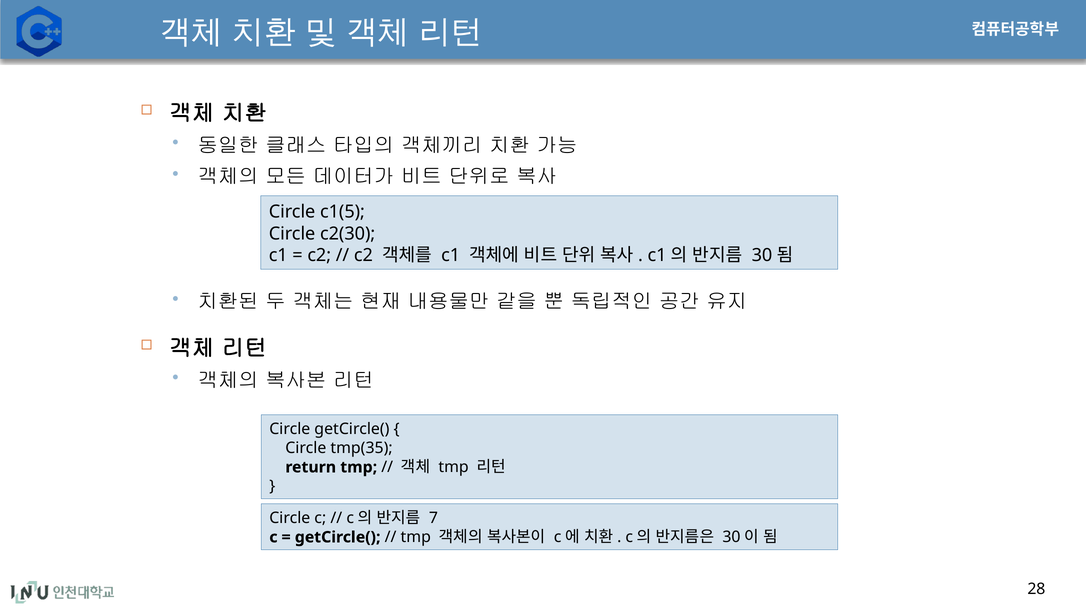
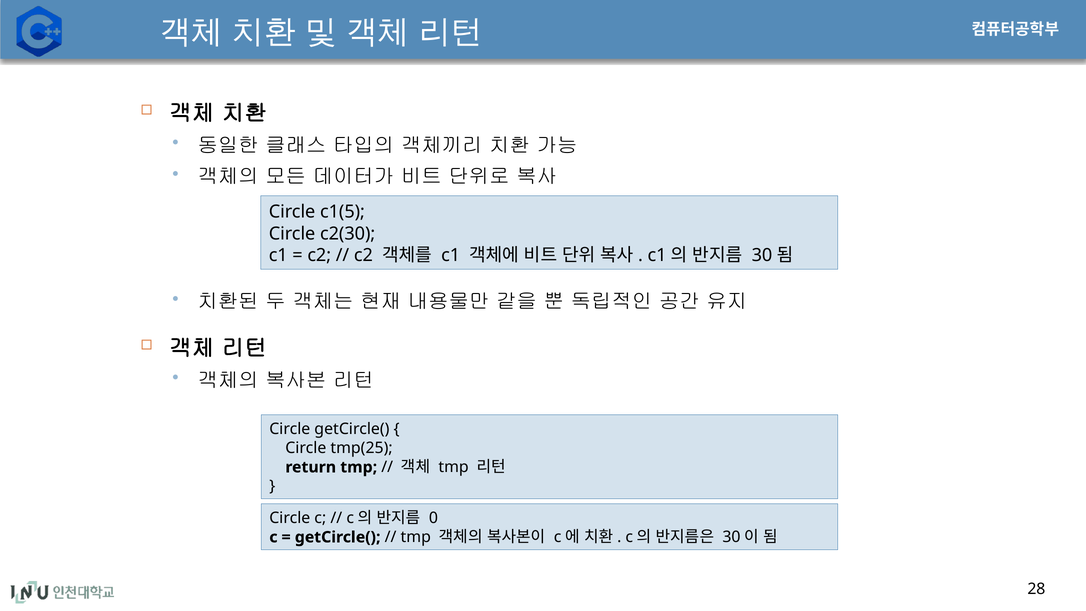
tmp(35: tmp(35 -> tmp(25
7: 7 -> 0
